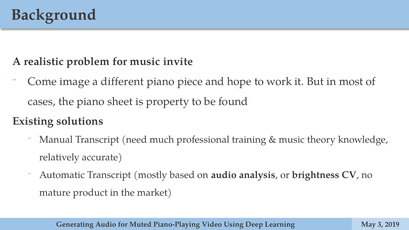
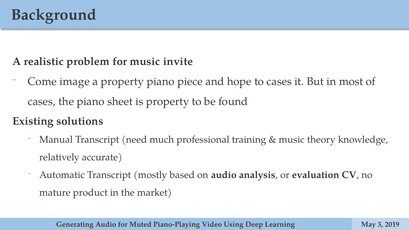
a different: different -> property
to work: work -> cases
brightness: brightness -> evaluation
